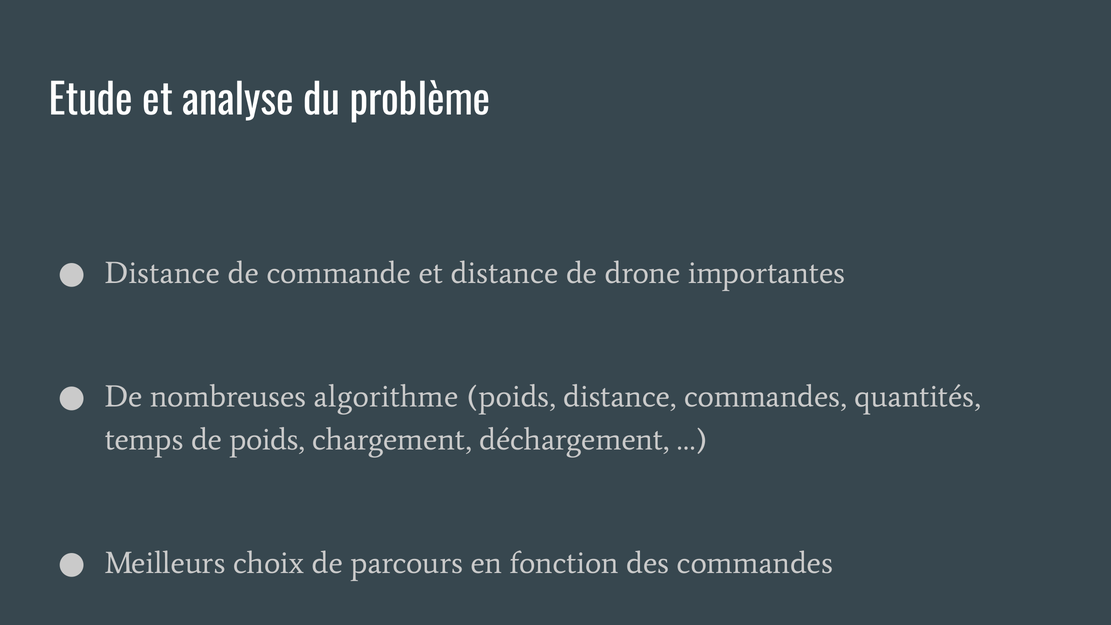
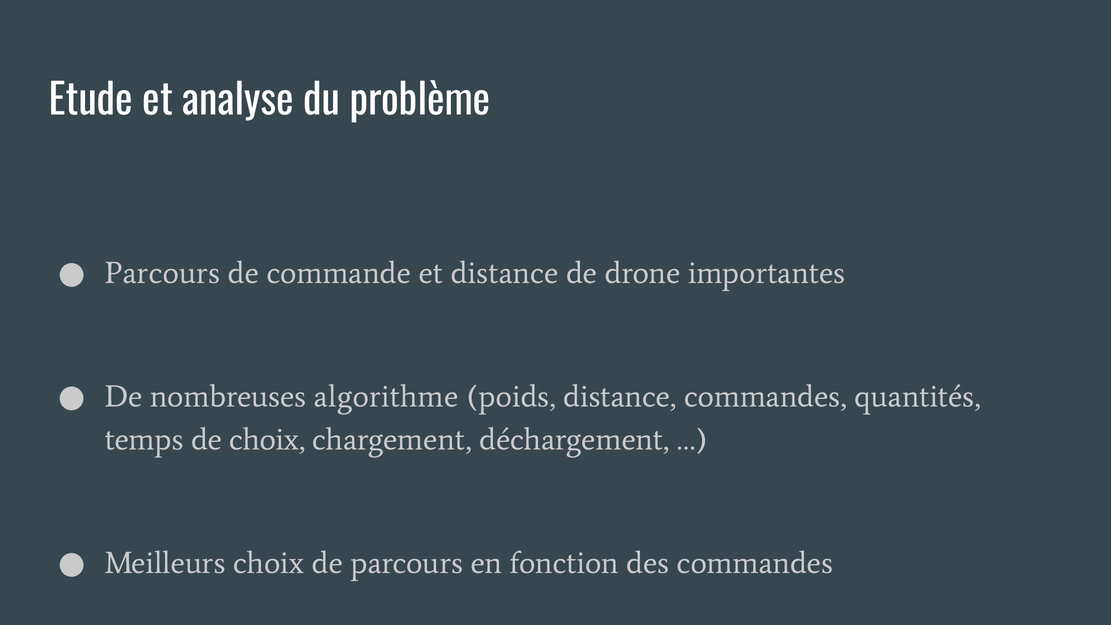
Distance at (162, 273): Distance -> Parcours
de poids: poids -> choix
